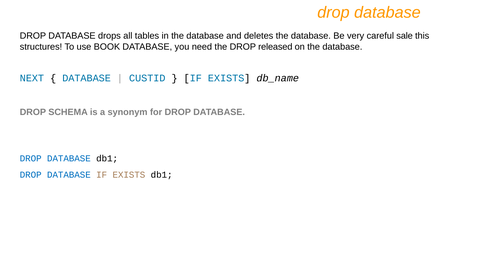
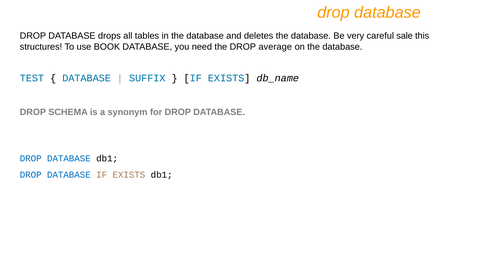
released: released -> average
NEXT: NEXT -> TEST
CUSTID: CUSTID -> SUFFIX
